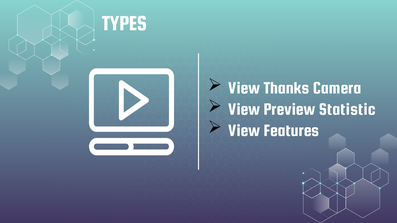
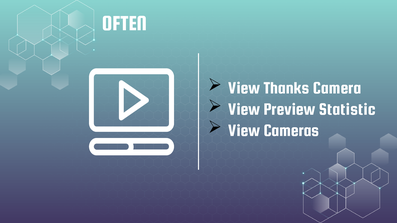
TYPES: TYPES -> OFTEN
Features: Features -> Cameras
